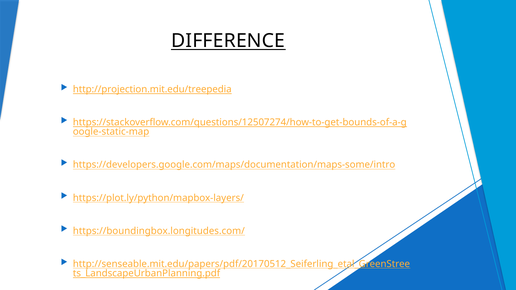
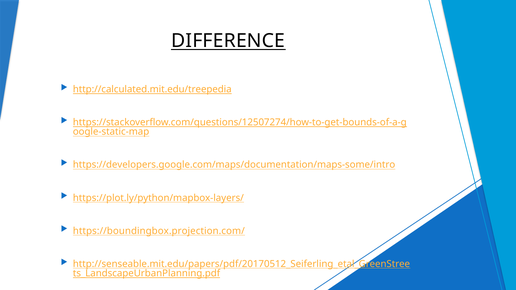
http://projection.mit.edu/treepedia: http://projection.mit.edu/treepedia -> http://calculated.mit.edu/treepedia
https://boundingbox.longitudes.com/: https://boundingbox.longitudes.com/ -> https://boundingbox.projection.com/
